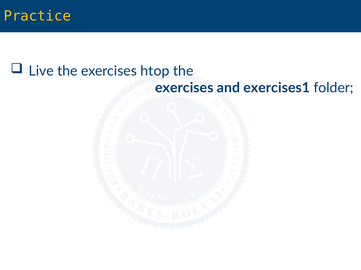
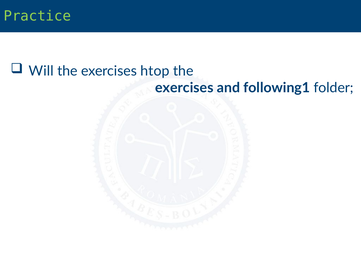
Practice colour: yellow -> light green
Live: Live -> Will
exercises1: exercises1 -> following1
